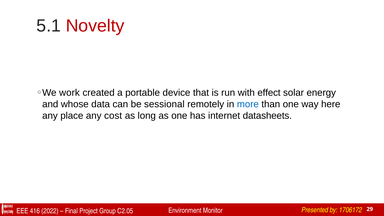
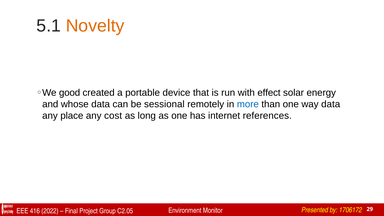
Novelty colour: red -> orange
work: work -> good
way here: here -> data
datasheets: datasheets -> references
